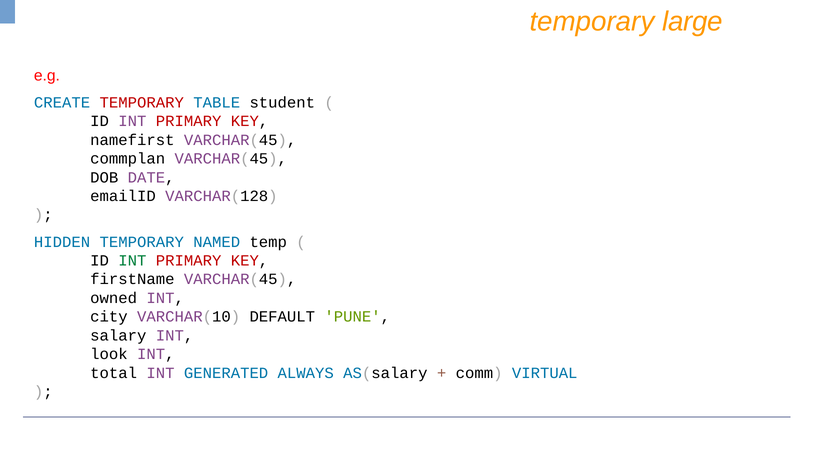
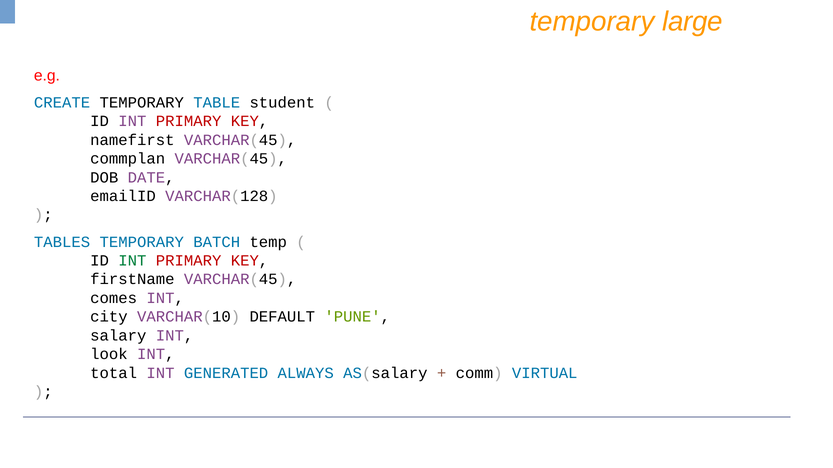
TEMPORARY at (142, 103) colour: red -> black
HIDDEN: HIDDEN -> TABLES
NAMED: NAMED -> BATCH
owned: owned -> comes
